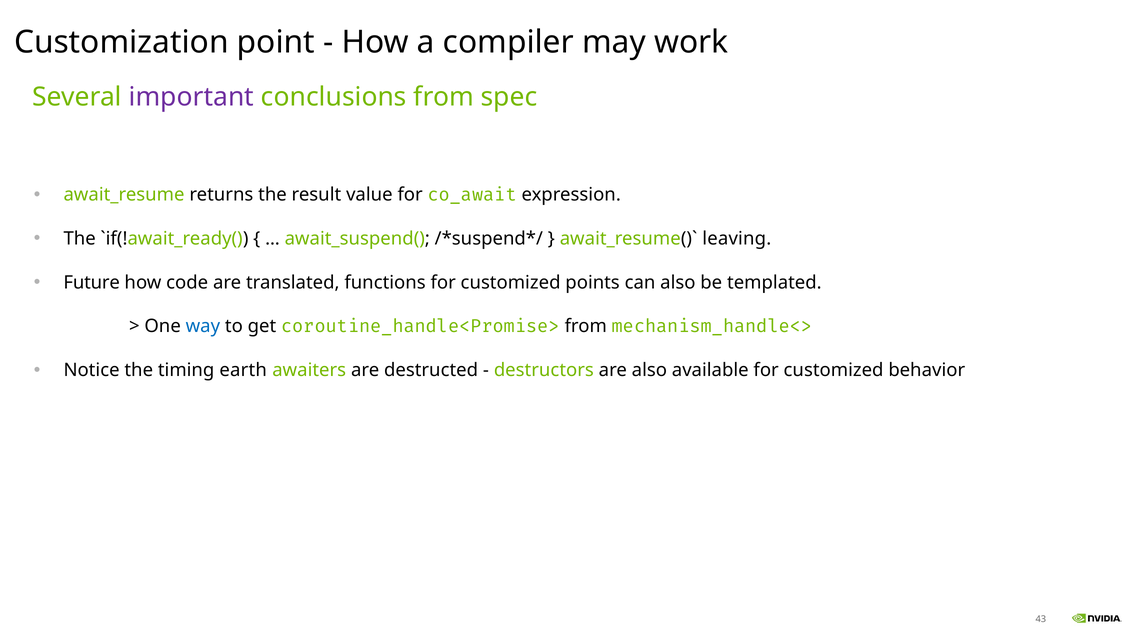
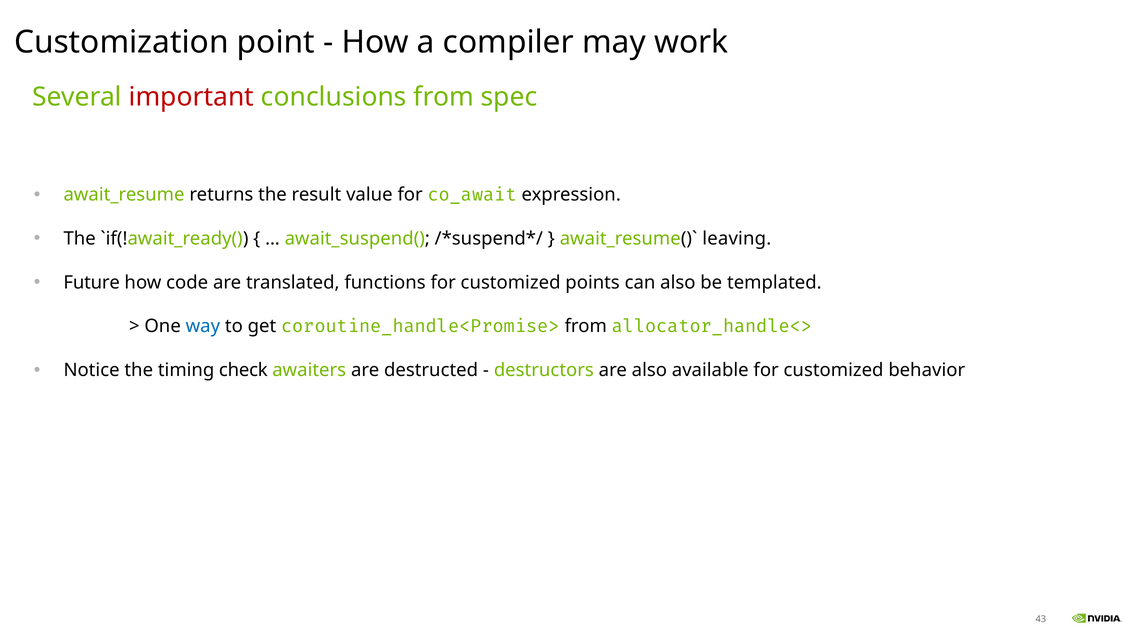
important colour: purple -> red
mechanism_handle<>: mechanism_handle<> -> allocator_handle<>
earth: earth -> check
